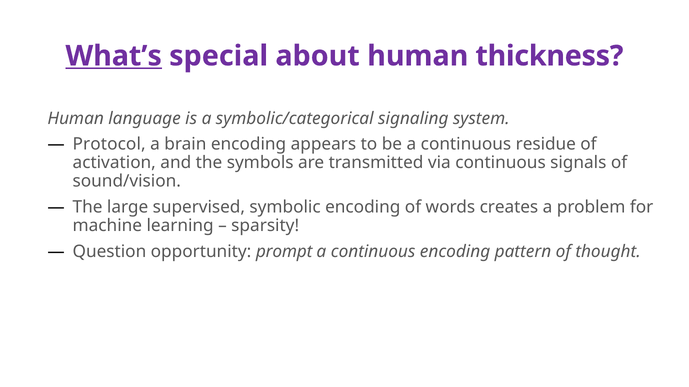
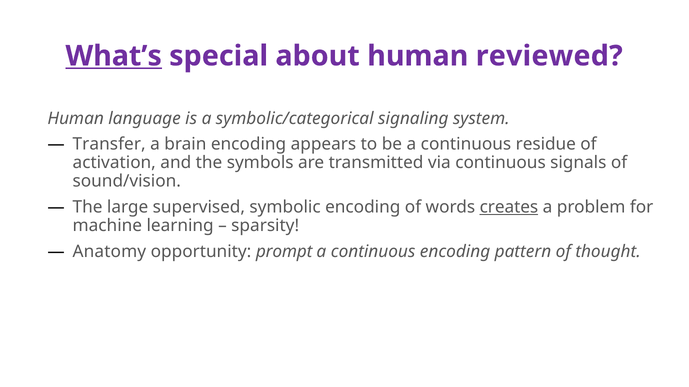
thickness: thickness -> reviewed
Protocol: Protocol -> Transfer
creates underline: none -> present
Question: Question -> Anatomy
